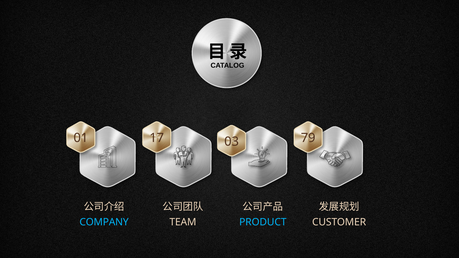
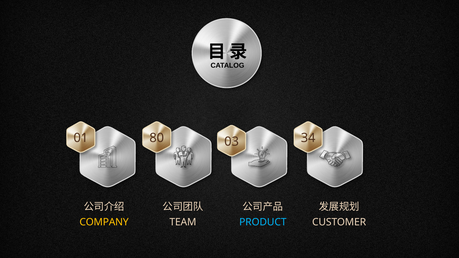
17: 17 -> 80
79: 79 -> 34
COMPANY colour: light blue -> yellow
